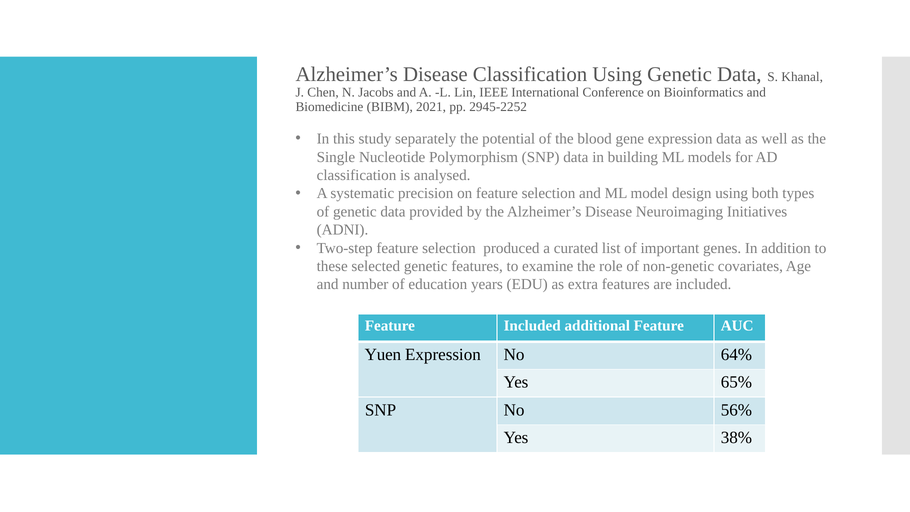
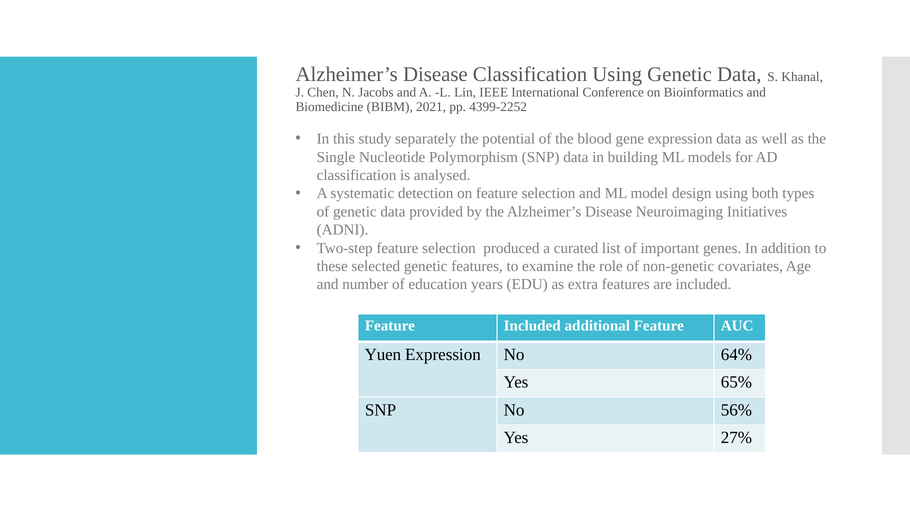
2945-2252: 2945-2252 -> 4399-2252
precision: precision -> detection
38%: 38% -> 27%
